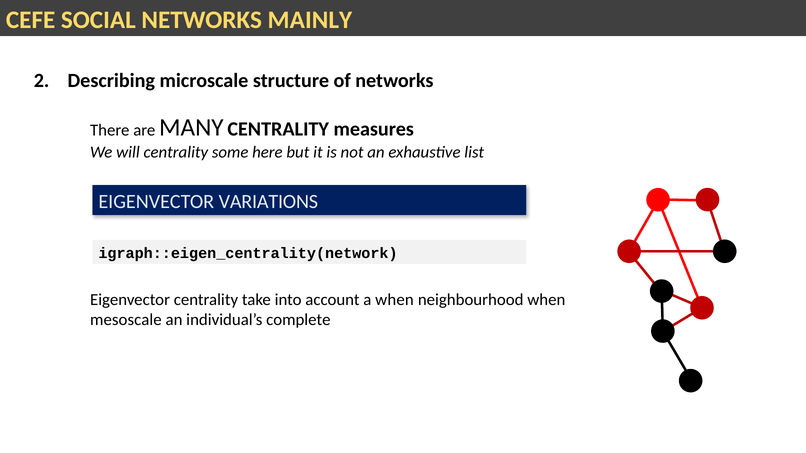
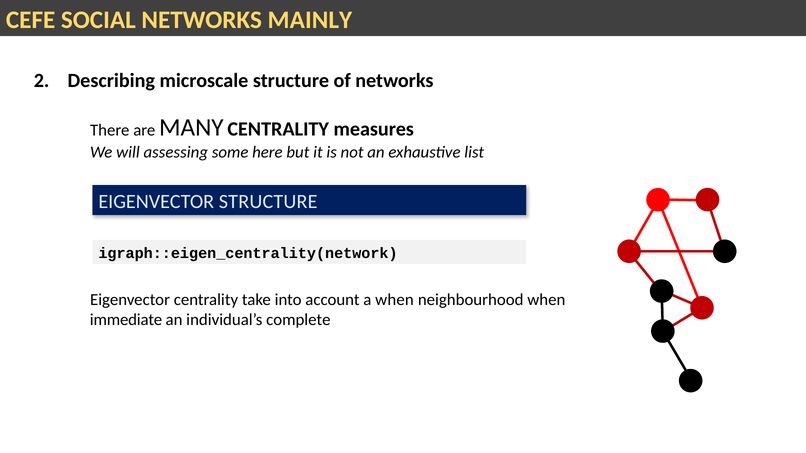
will centrality: centrality -> assessing
EIGENVECTOR VARIATIONS: VARIATIONS -> STRUCTURE
mesoscale: mesoscale -> immediate
